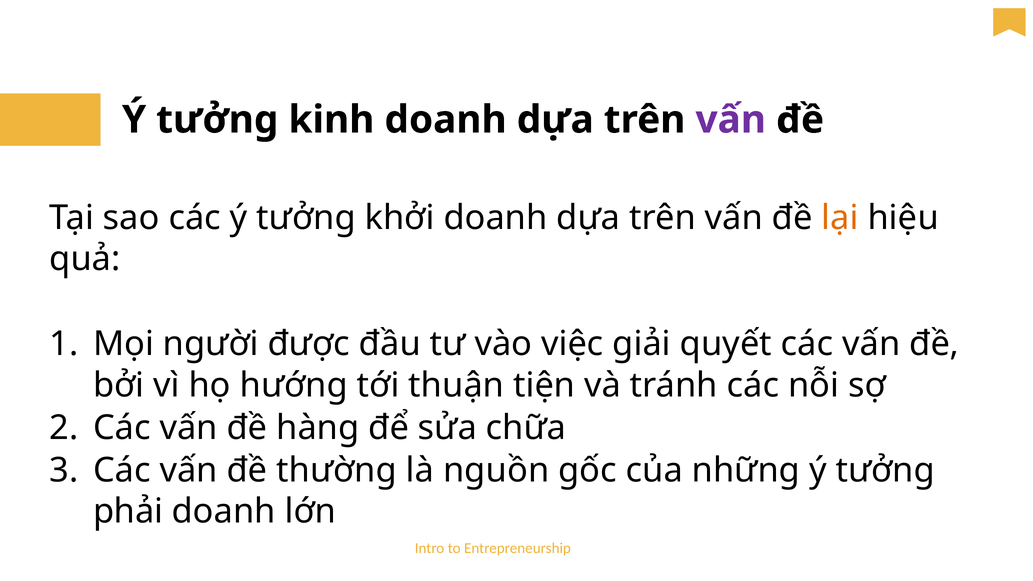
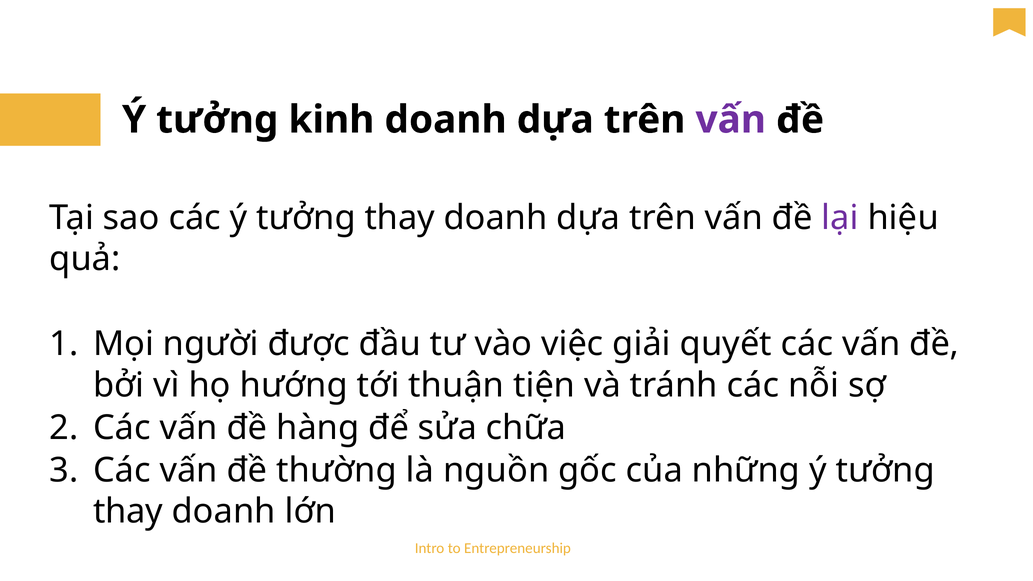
các ý tưởng khởi: khởi -> thay
lại colour: orange -> purple
phải at (128, 512): phải -> thay
